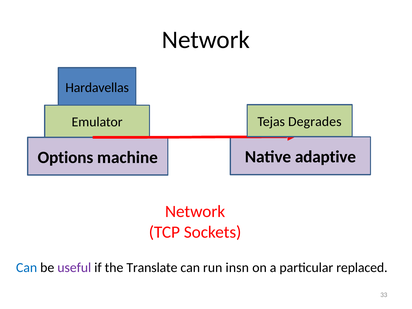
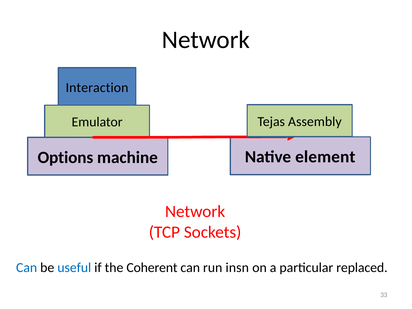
Hardavellas: Hardavellas -> Interaction
Degrades: Degrades -> Assembly
adaptive: adaptive -> element
useful colour: purple -> blue
Translate: Translate -> Coherent
